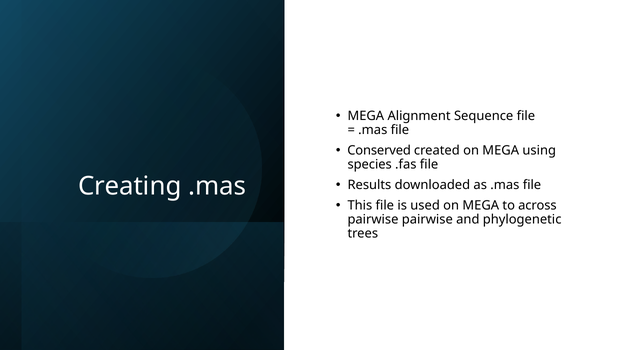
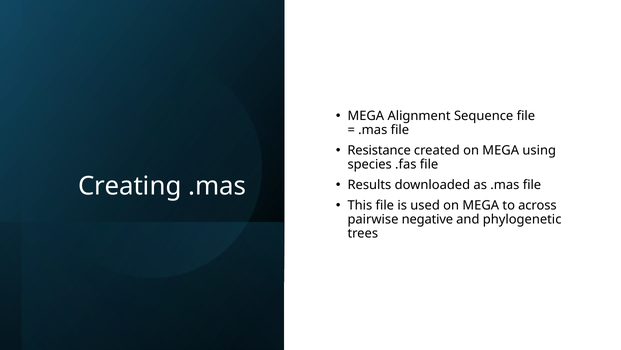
Conserved: Conserved -> Resistance
pairwise pairwise: pairwise -> negative
